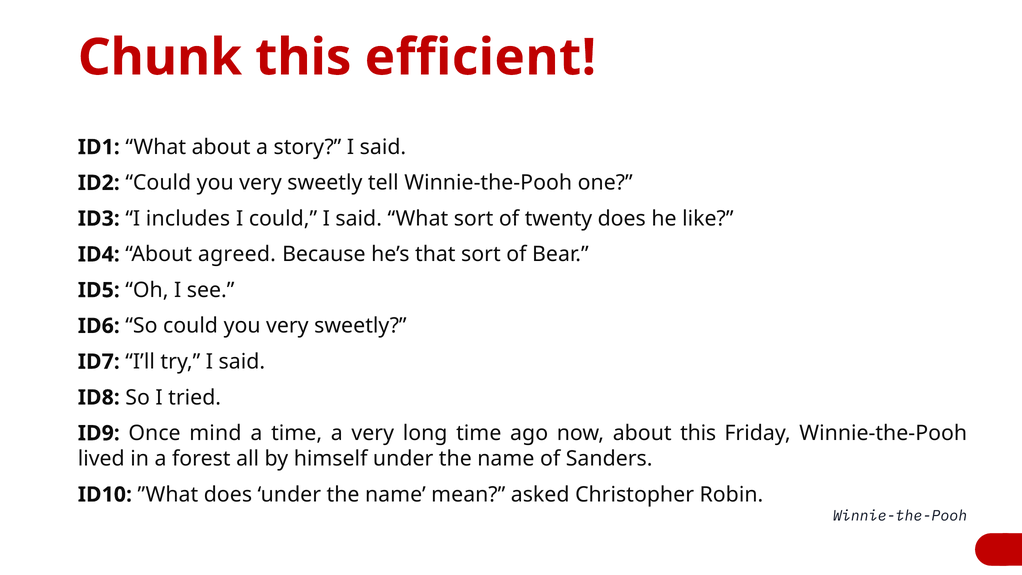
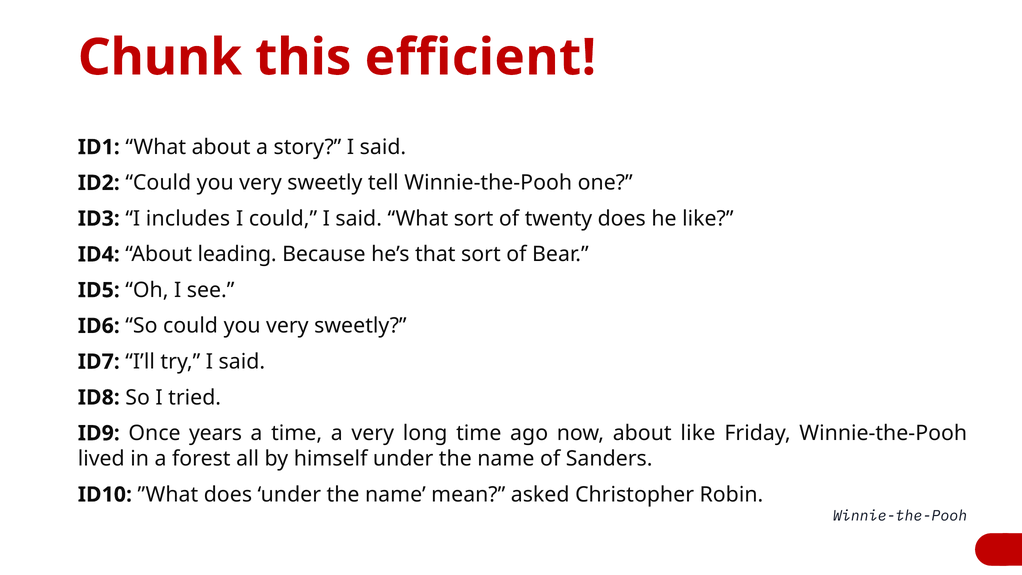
agreed: agreed -> leading
mind: mind -> years
about this: this -> like
